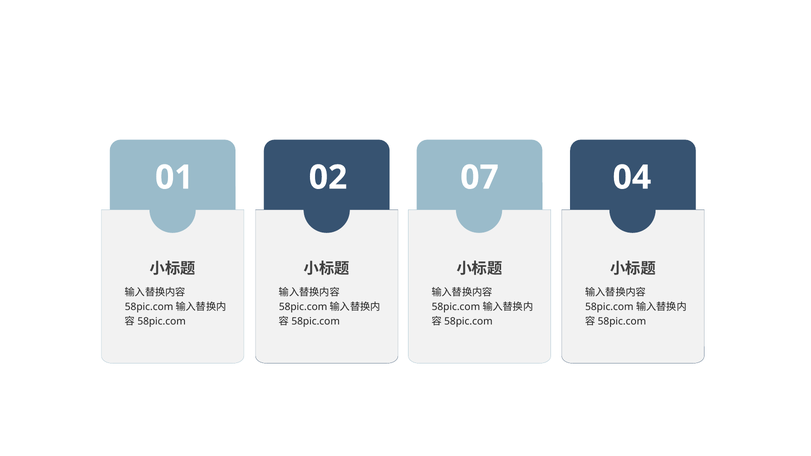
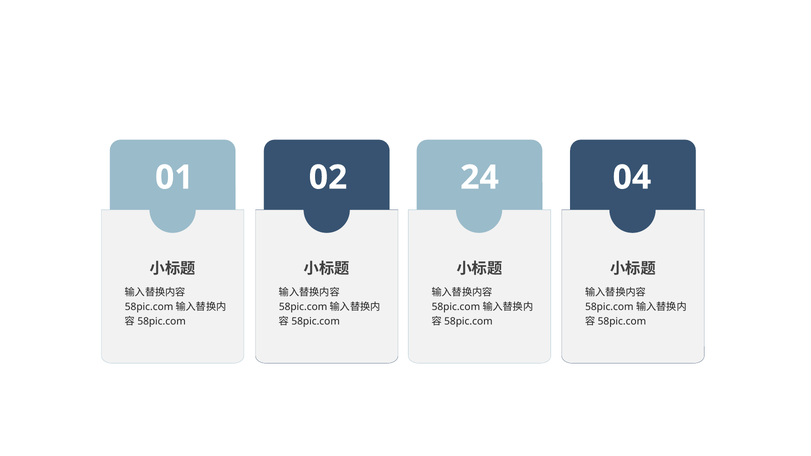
07: 07 -> 24
